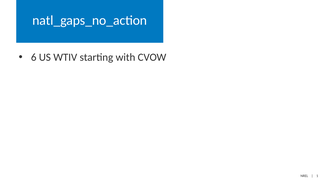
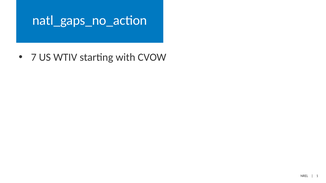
6: 6 -> 7
